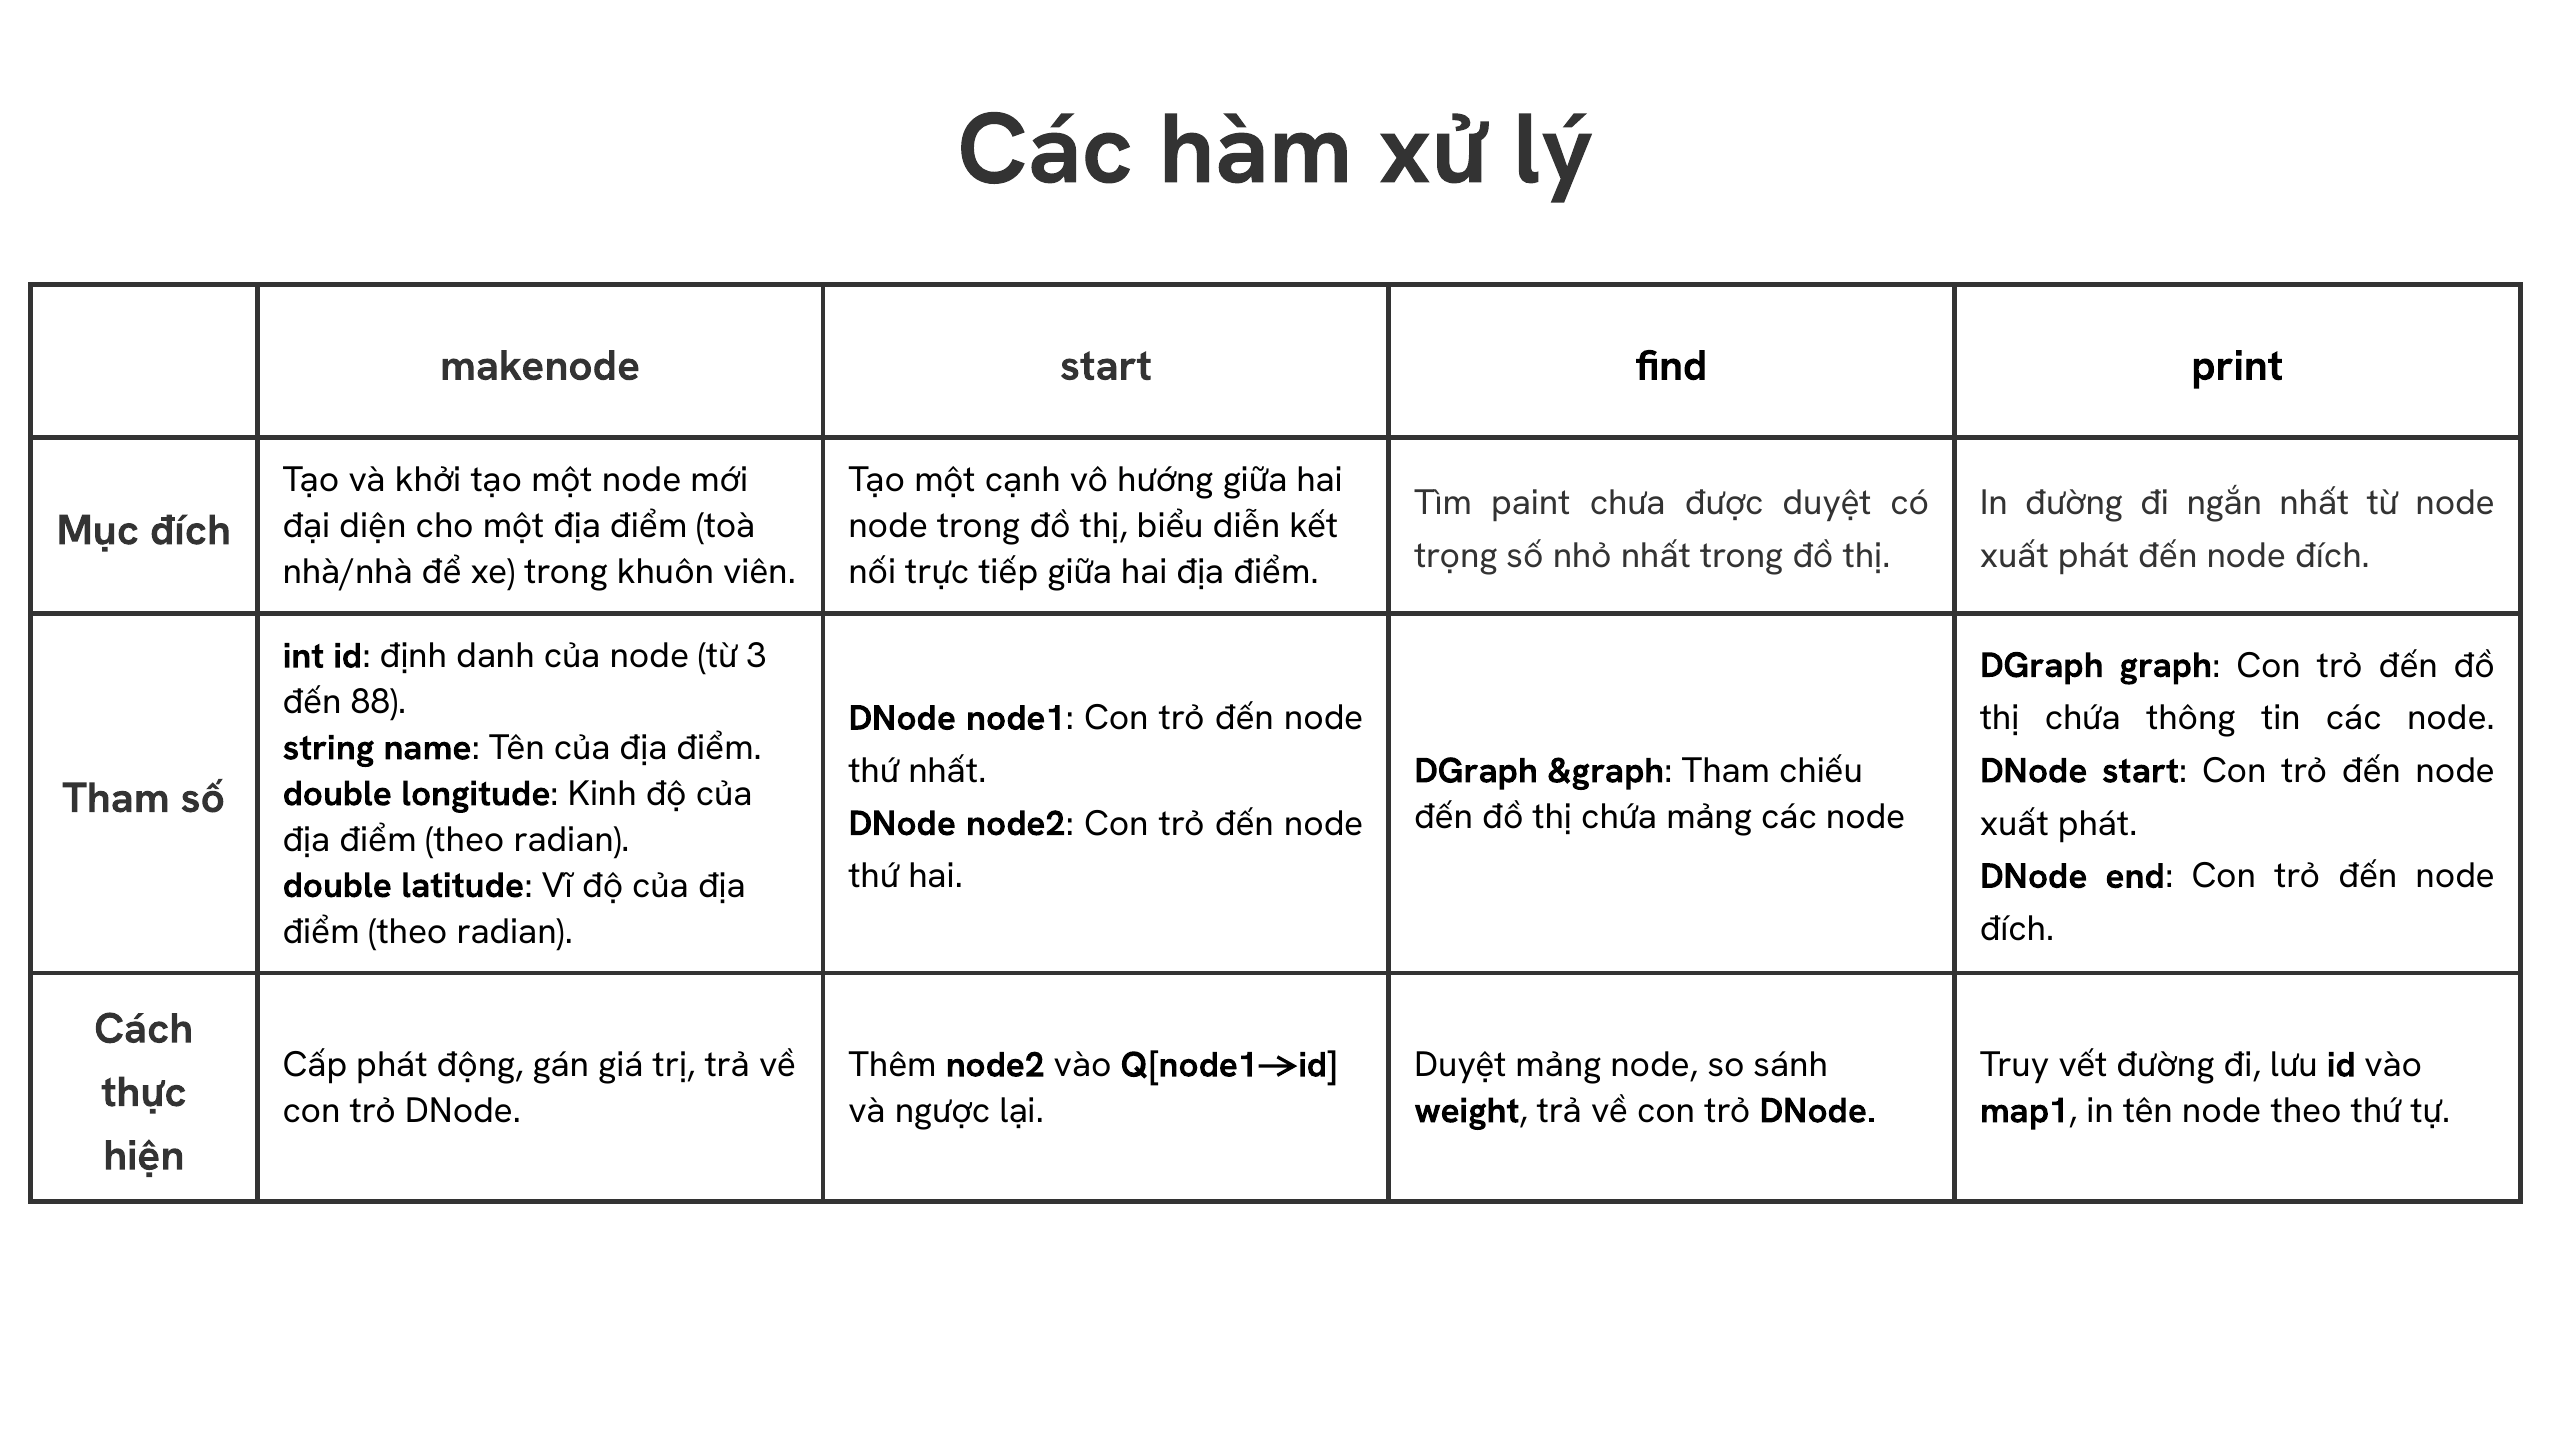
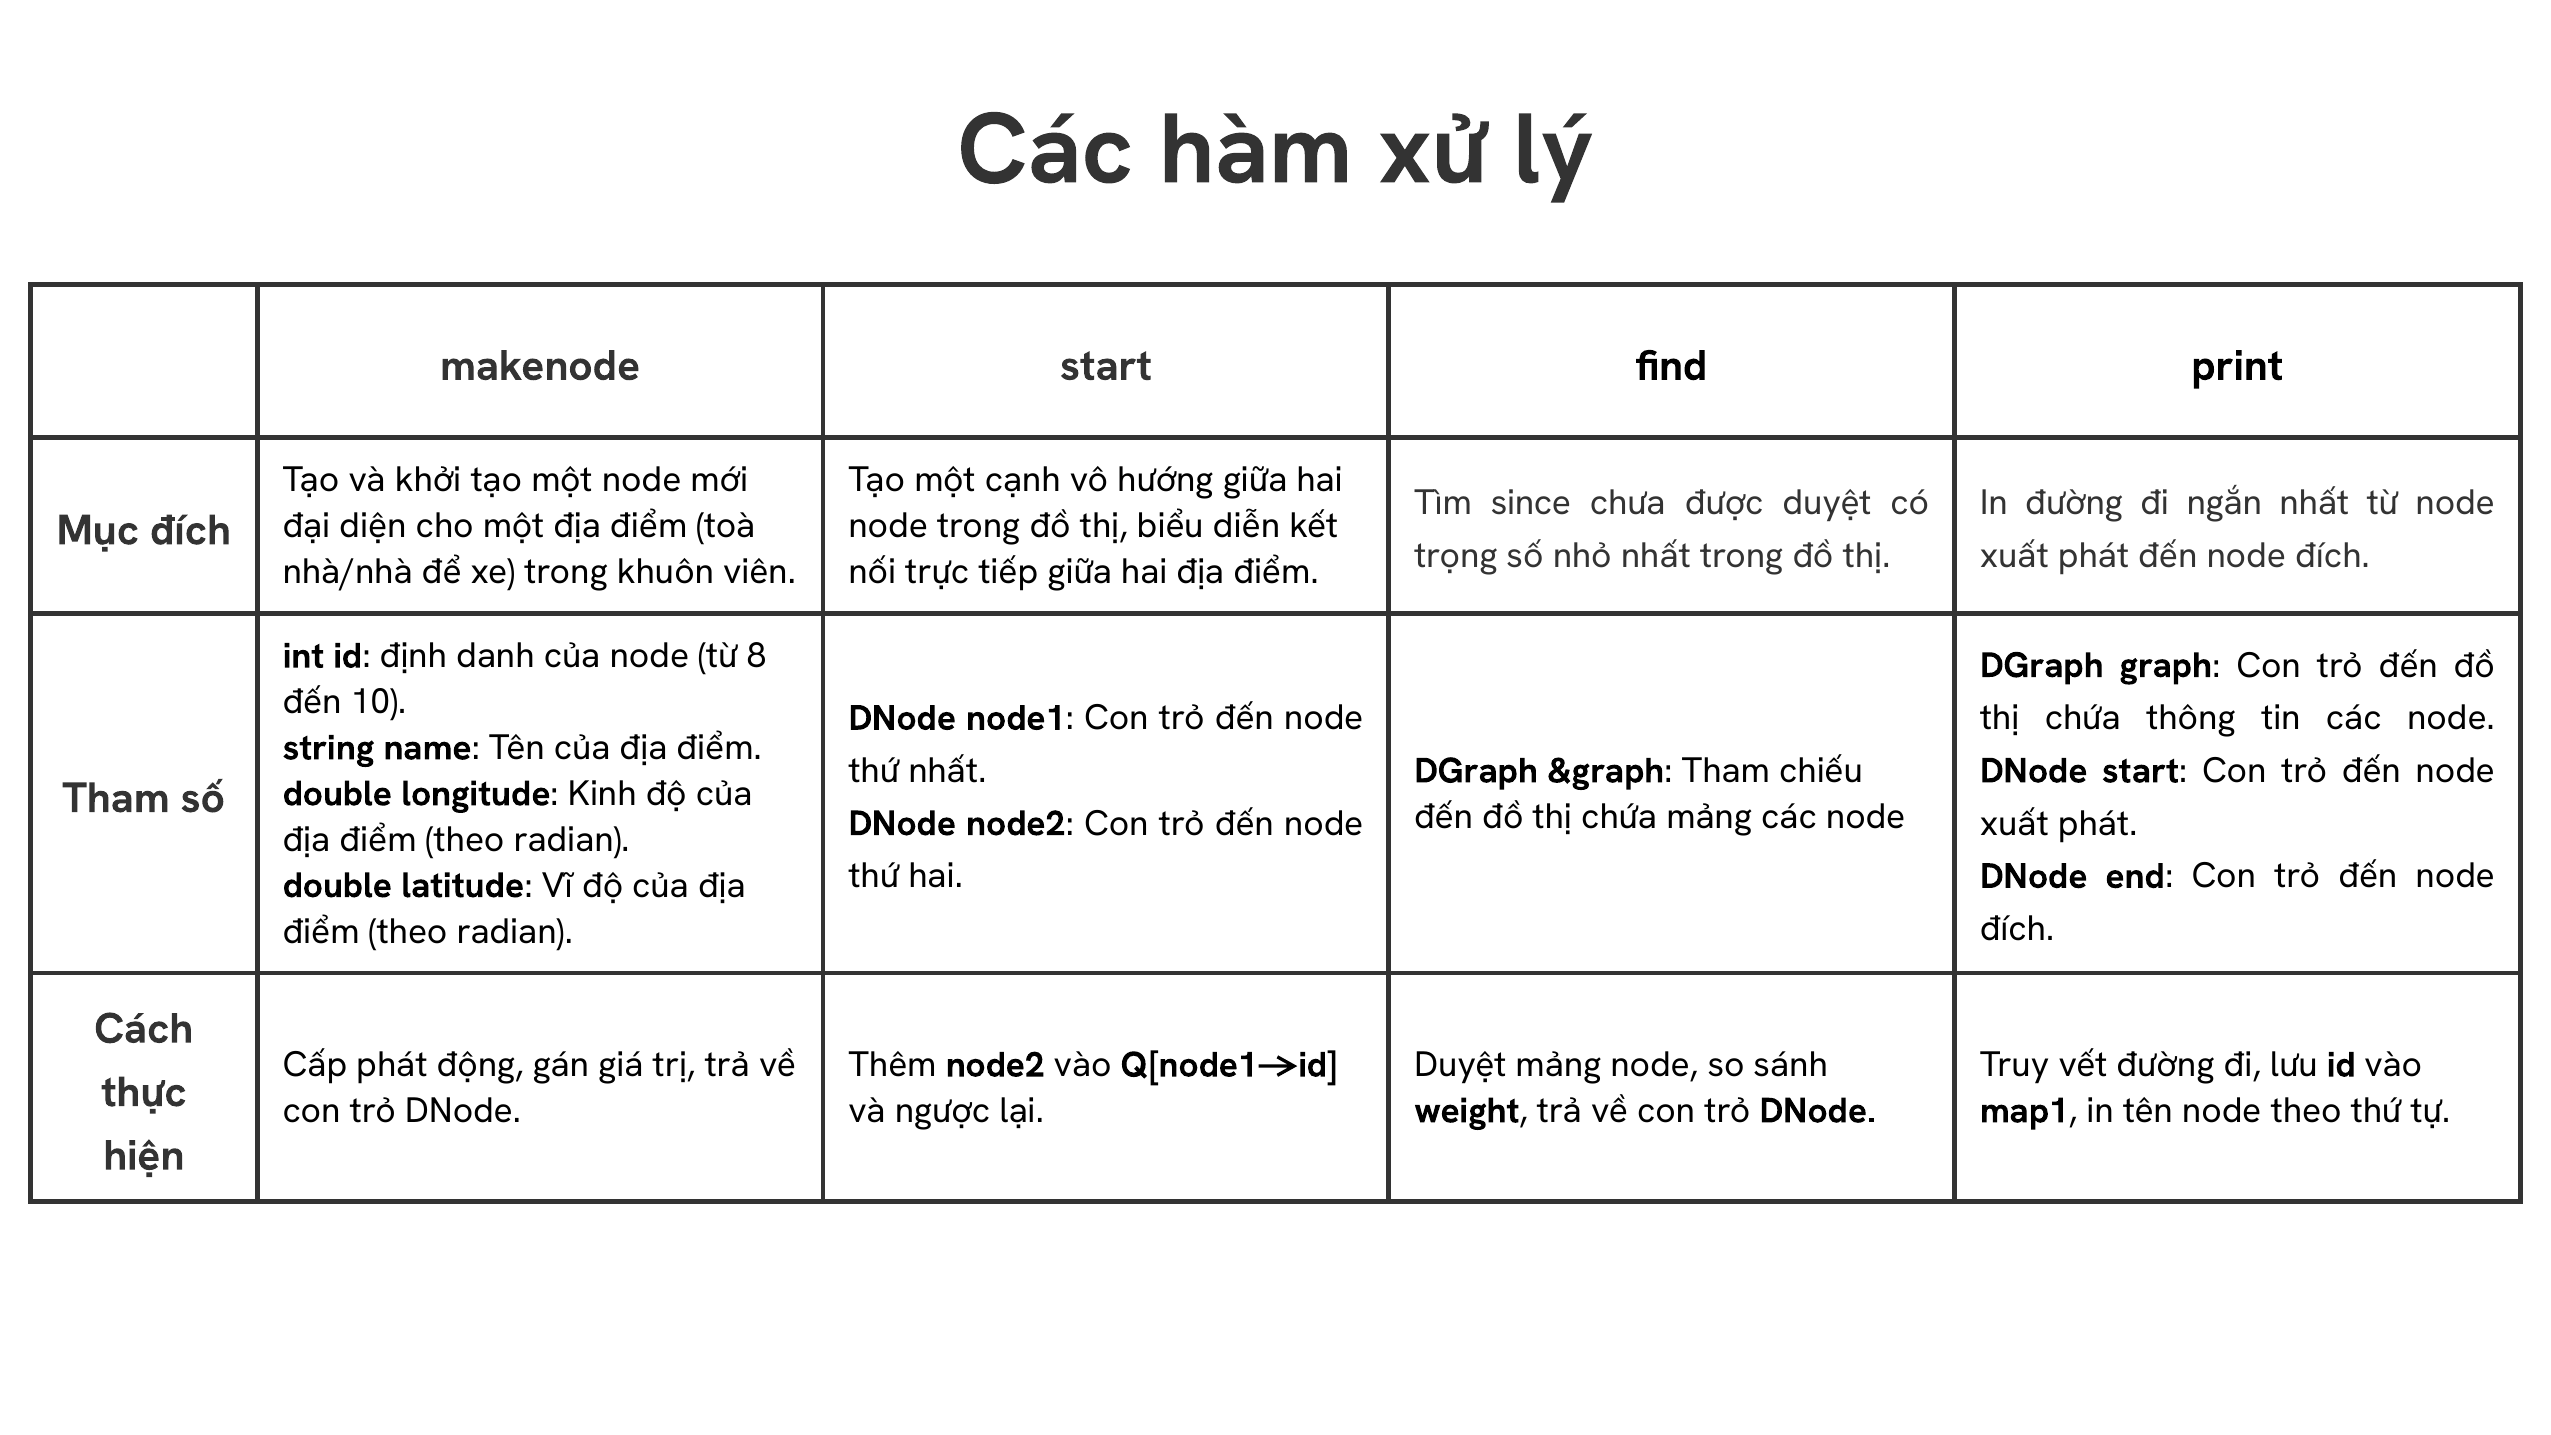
paint: paint -> since
3: 3 -> 8
88: 88 -> 10
